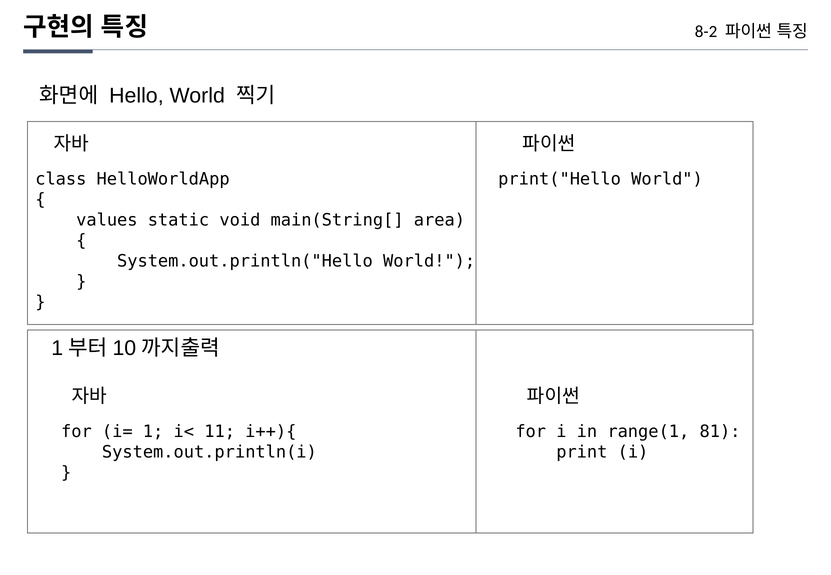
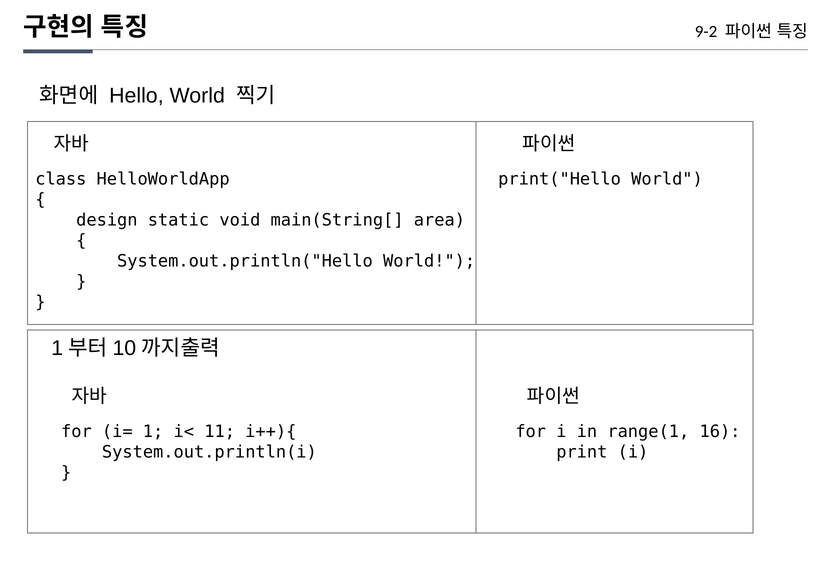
8-2: 8-2 -> 9-2
values: values -> design
81: 81 -> 16
